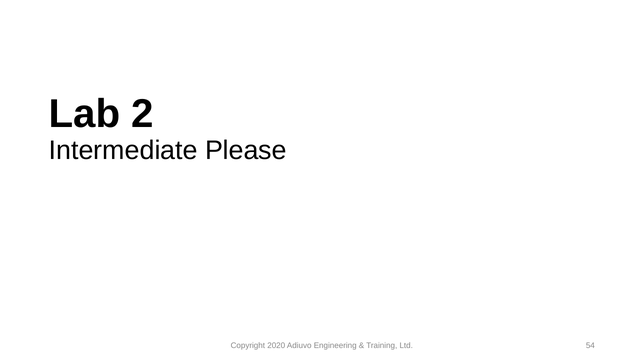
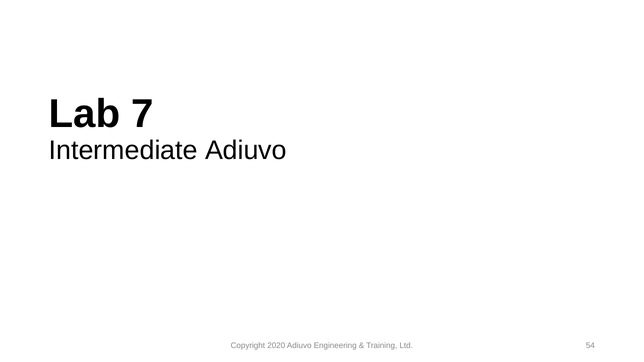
2: 2 -> 7
Intermediate Please: Please -> Adiuvo
